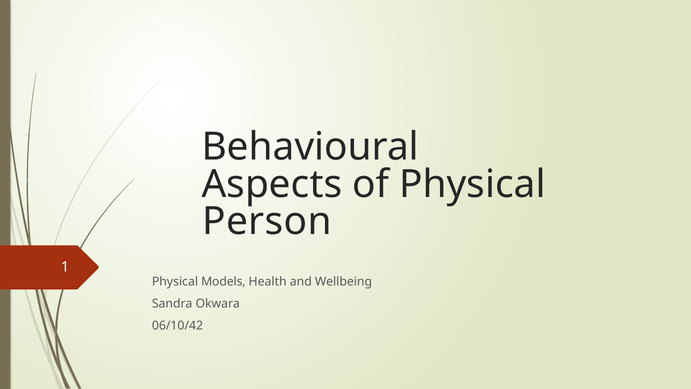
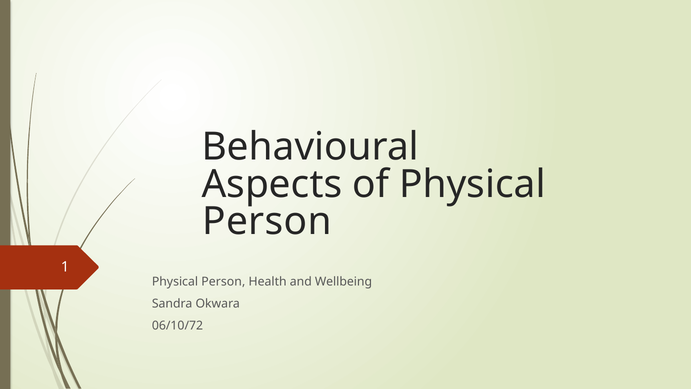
Models at (223, 282): Models -> Person
06/10/42: 06/10/42 -> 06/10/72
